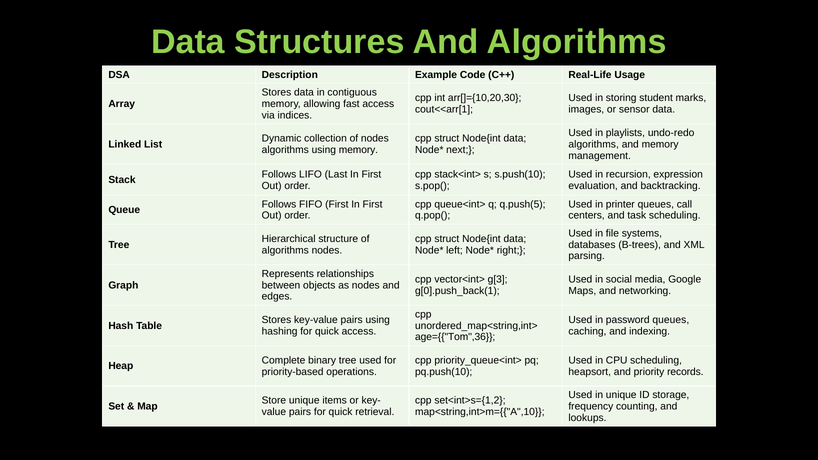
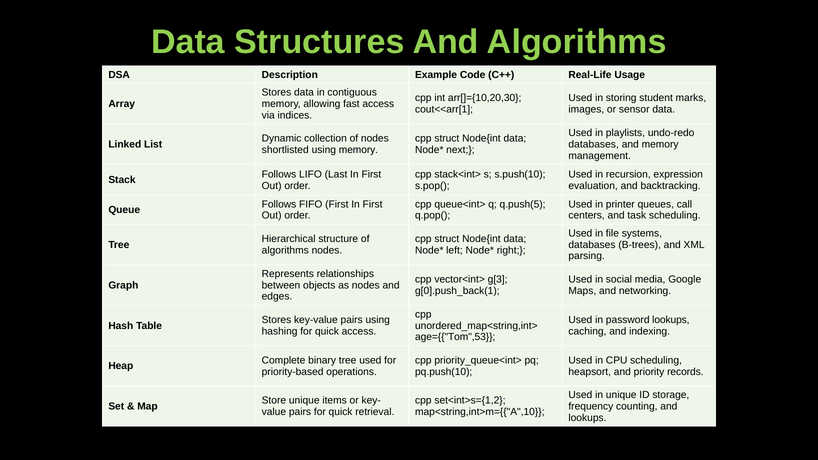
algorithms at (594, 144): algorithms -> databases
algorithms at (285, 150): algorithms -> shortlisted
password queues: queues -> lookups
age={{"Tom",36: age={{"Tom",36 -> age={{"Tom",53
